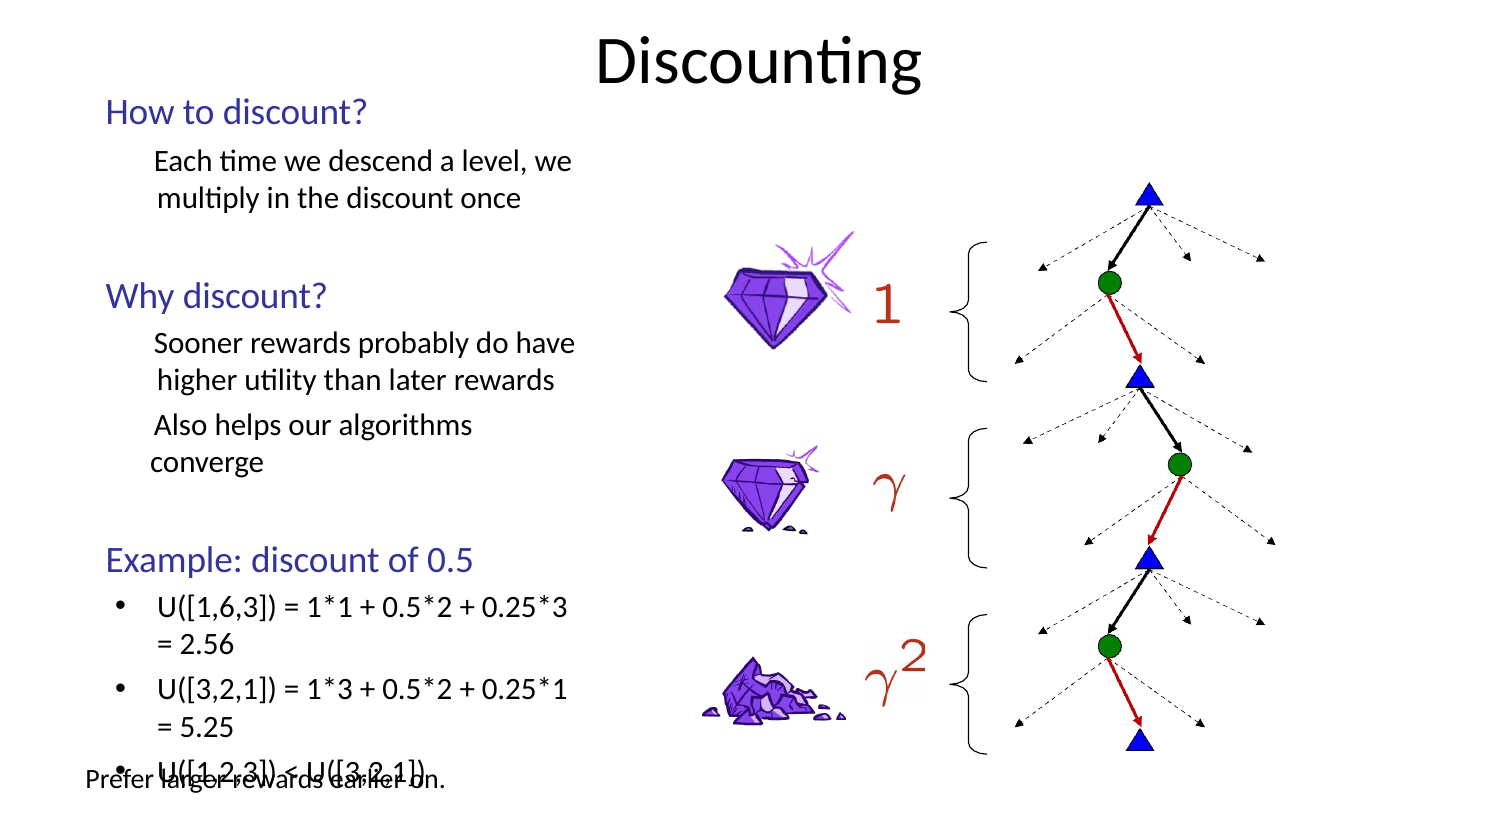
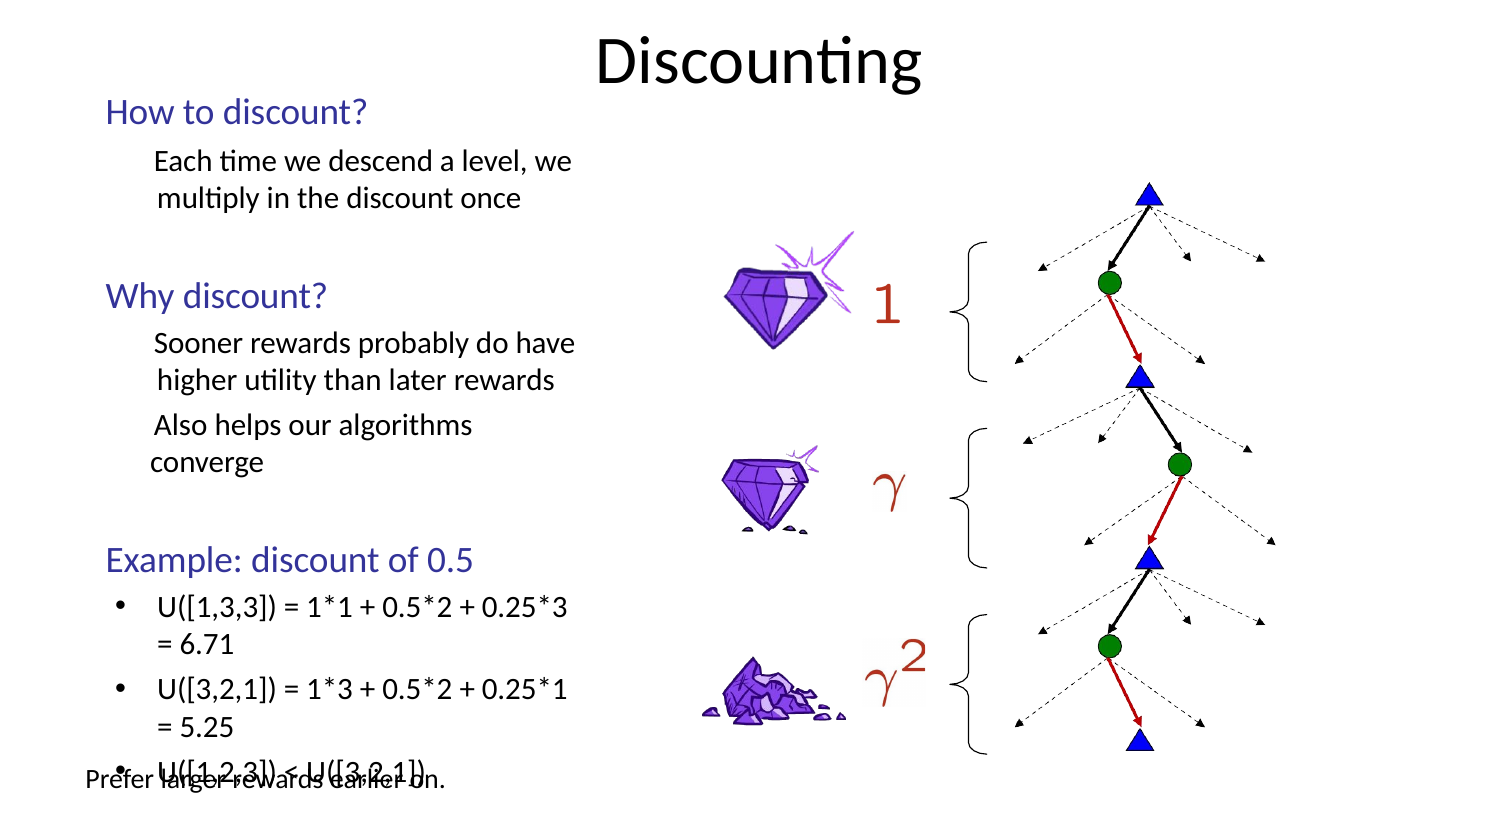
U([1,6,3: U([1,6,3 -> U([1,3,3
2.56: 2.56 -> 6.71
